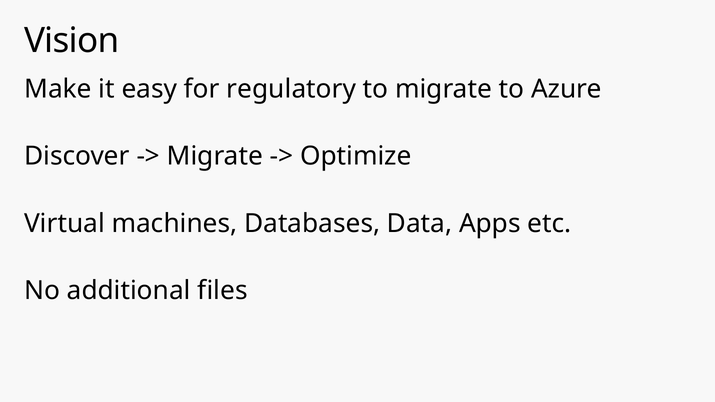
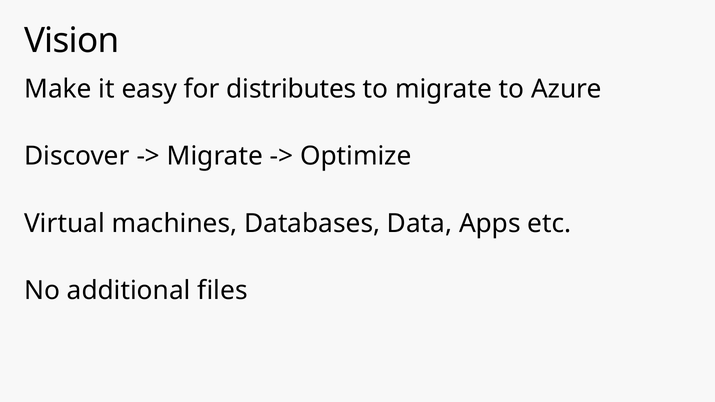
regulatory: regulatory -> distributes
